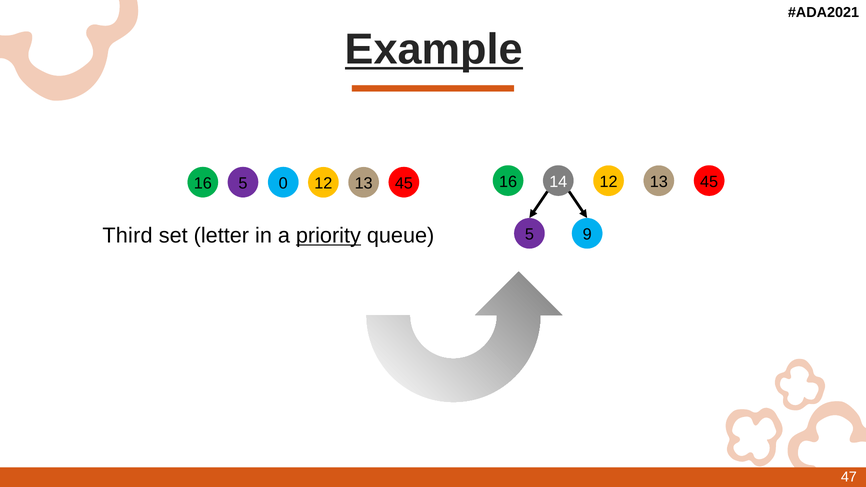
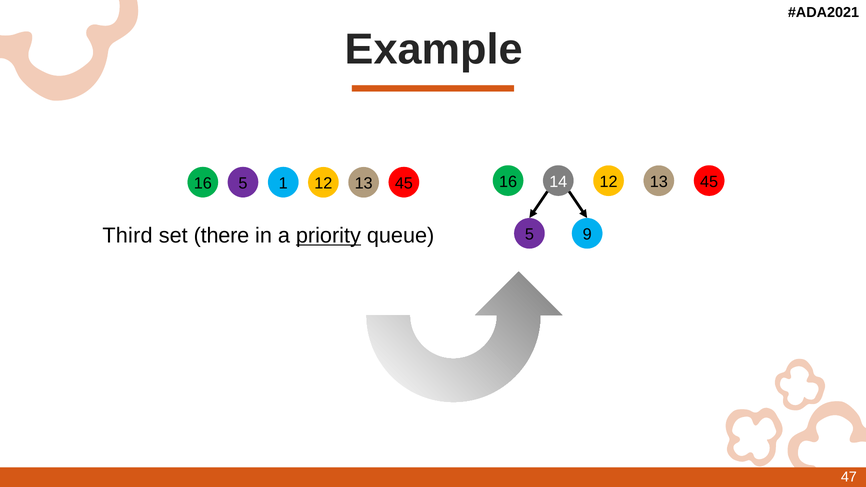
Example underline: present -> none
0: 0 -> 1
letter: letter -> there
